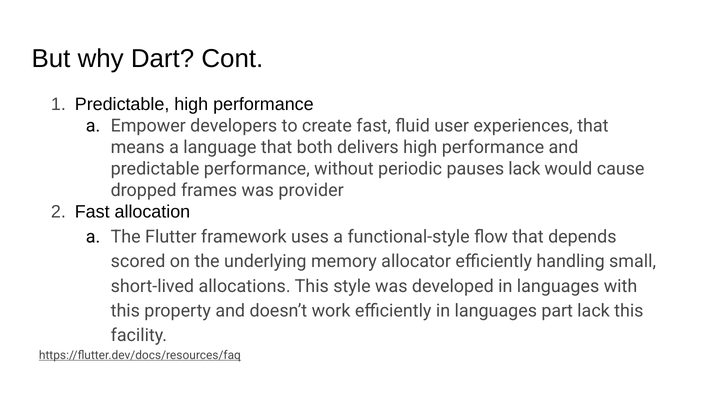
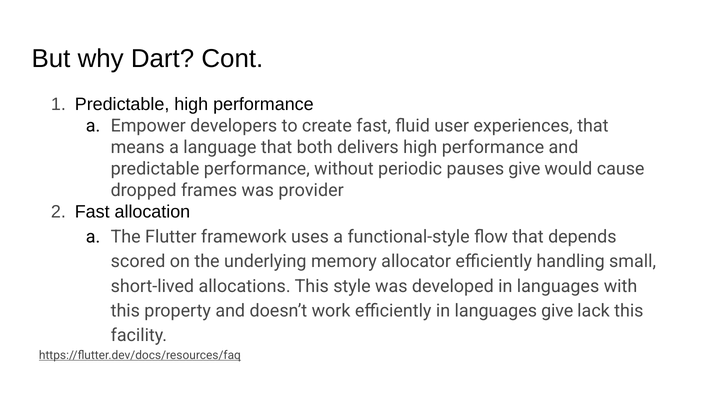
pauses lack: lack -> give
languages part: part -> give
